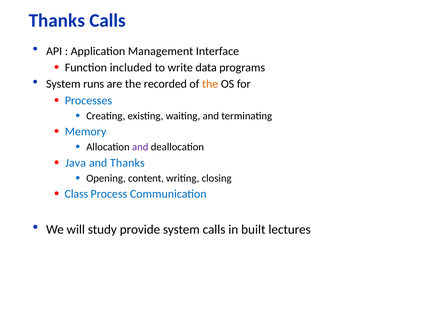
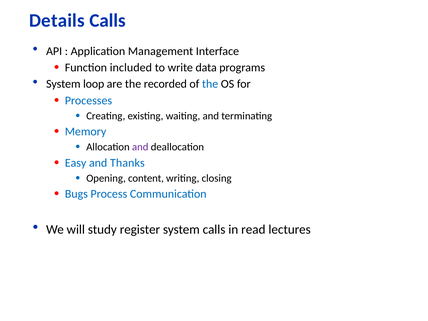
Thanks at (57, 21): Thanks -> Details
runs: runs -> loop
the at (210, 84) colour: orange -> blue
Java: Java -> Easy
Class: Class -> Bugs
provide: provide -> register
built: built -> read
